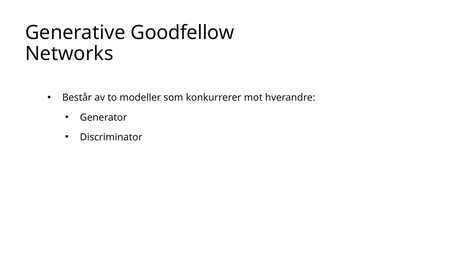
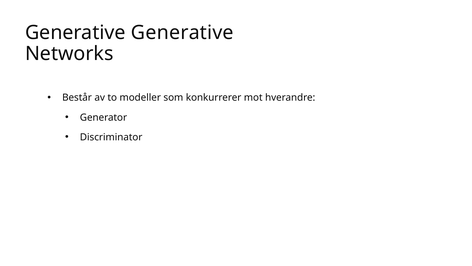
Generative Goodfellow: Goodfellow -> Generative
